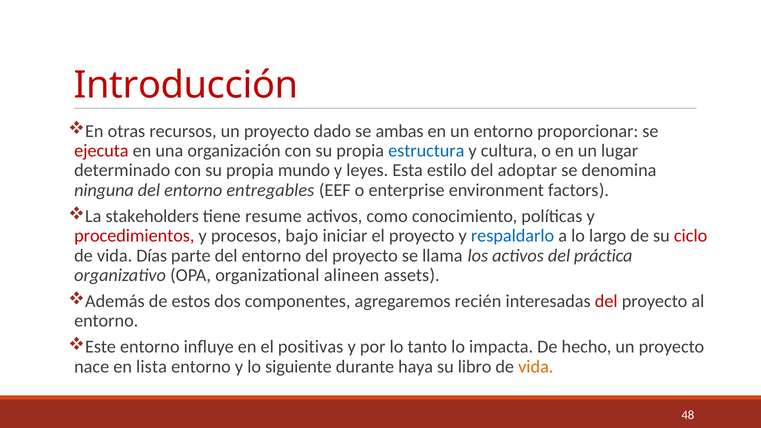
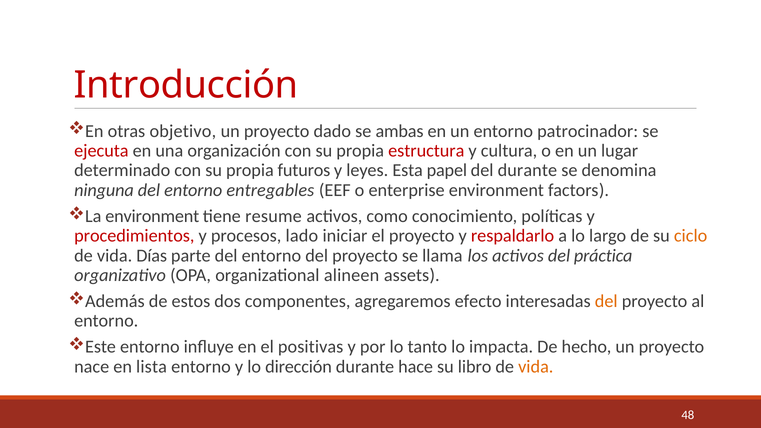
recursos: recursos -> objetivo
proporcionar: proporcionar -> patrocinador
estructura colour: blue -> red
mundo: mundo -> futuros
estilo: estilo -> papel
del adoptar: adoptar -> durante
La stakeholders: stakeholders -> environment
bajo: bajo -> lado
respaldarlo colour: blue -> red
ciclo colour: red -> orange
recién: recién -> efecto
del at (606, 301) colour: red -> orange
siguiente: siguiente -> dirección
haya: haya -> hace
